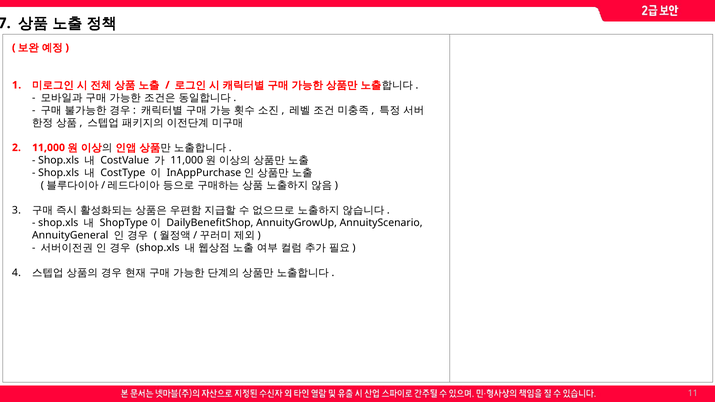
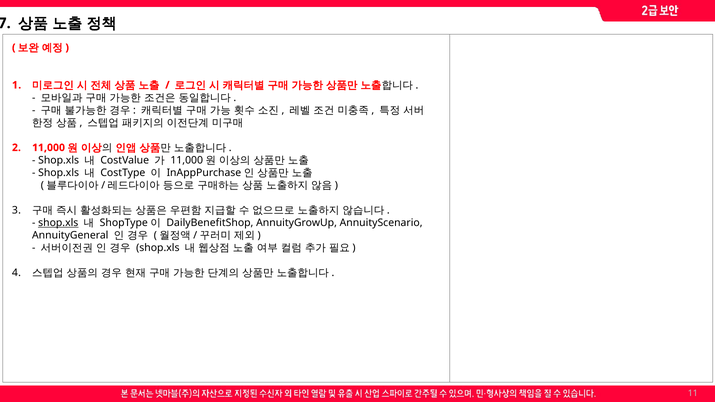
shop.xls at (58, 223) underline: none -> present
